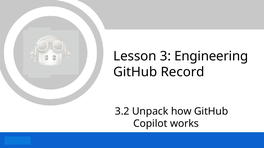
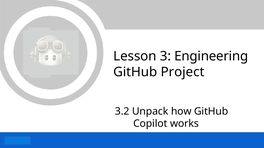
Record: Record -> Project
